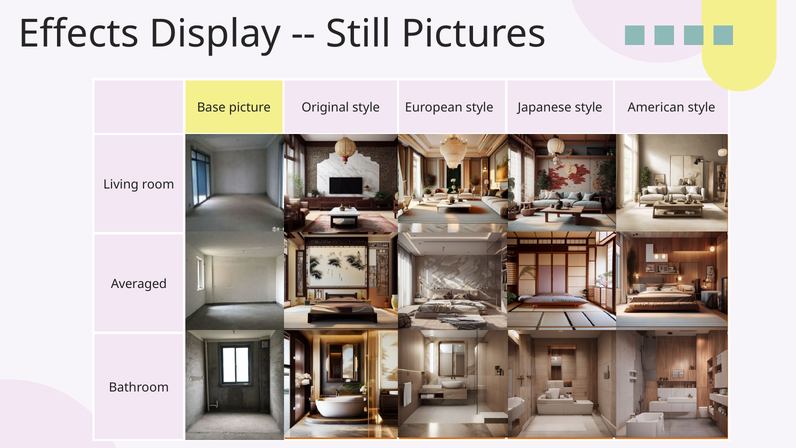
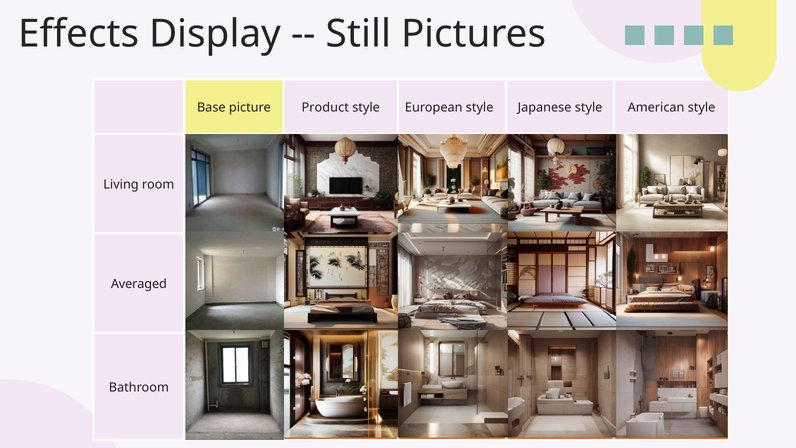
Original: Original -> Product
